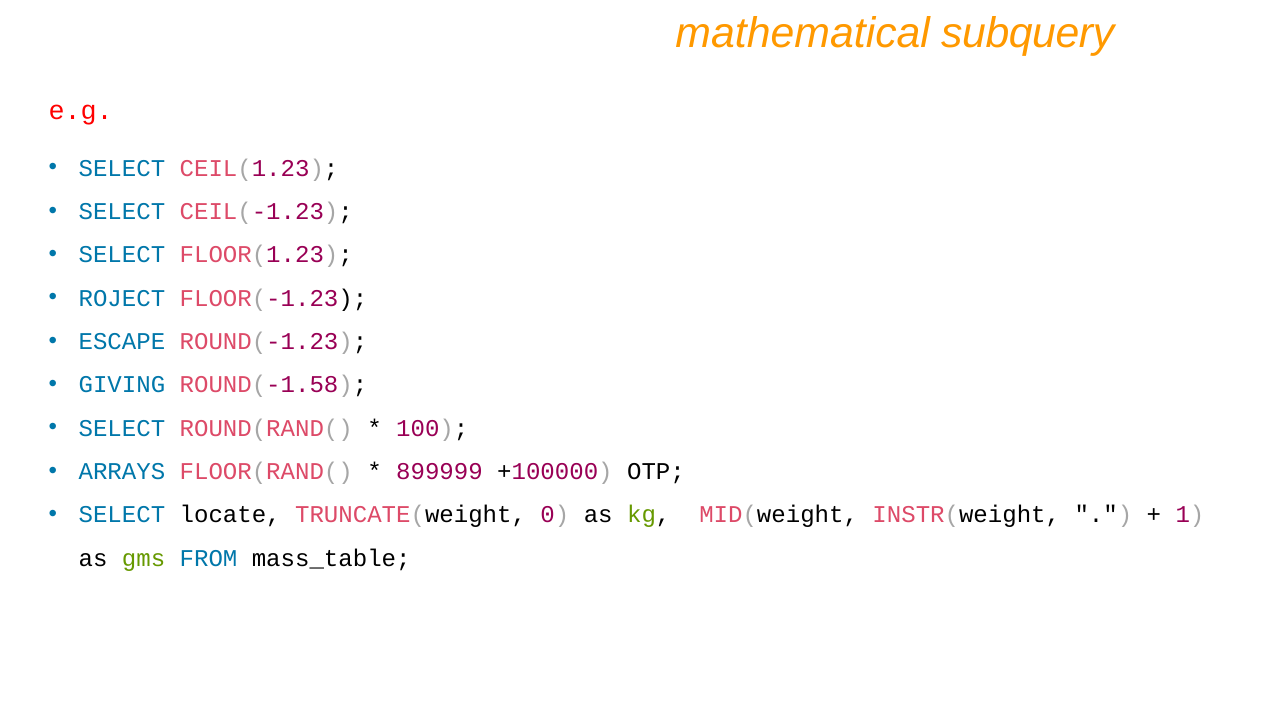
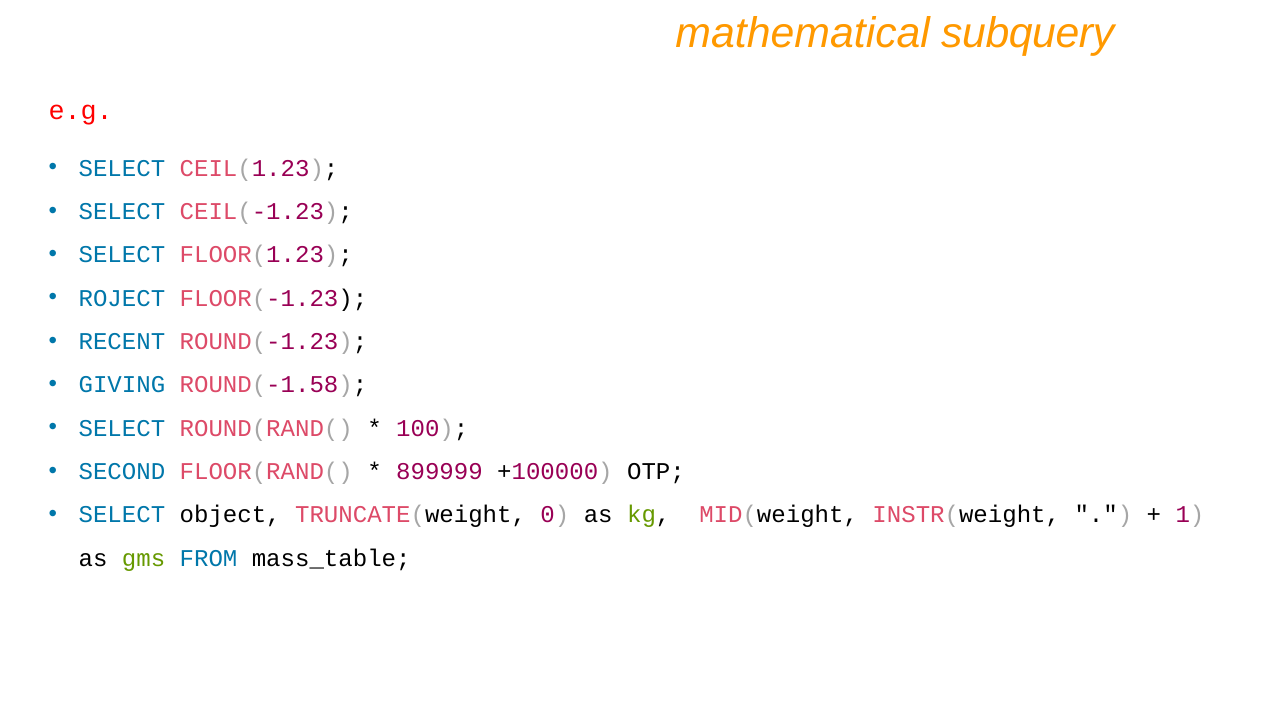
ESCAPE: ESCAPE -> RECENT
ARRAYS: ARRAYS -> SECOND
locate: locate -> object
